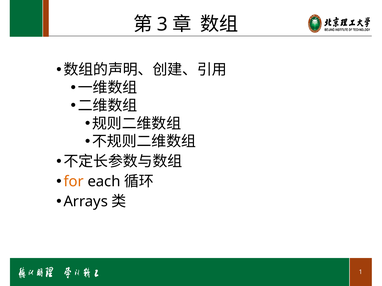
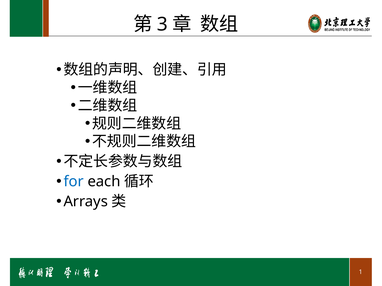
for colour: orange -> blue
